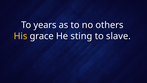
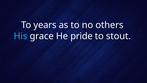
His colour: yellow -> light blue
sting: sting -> pride
slave: slave -> stout
